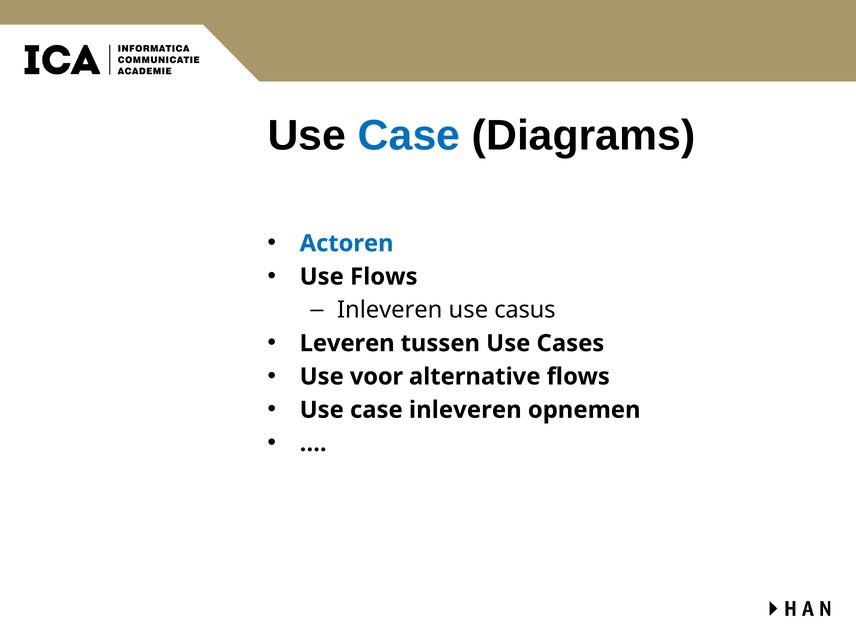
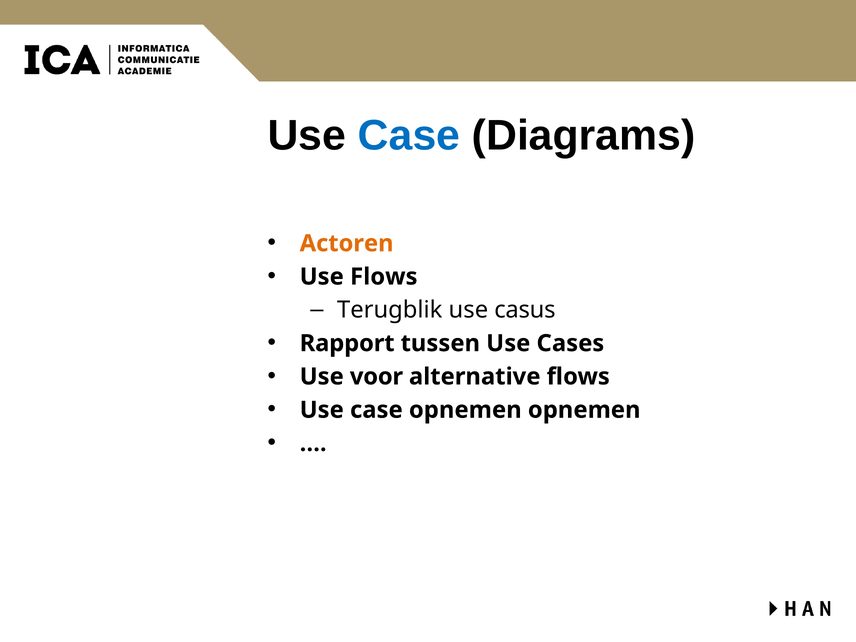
Actoren colour: blue -> orange
Inleveren at (390, 310): Inleveren -> Terugblik
Leveren: Leveren -> Rapport
case inleveren: inleveren -> opnemen
